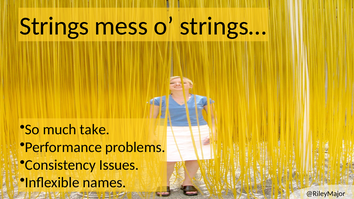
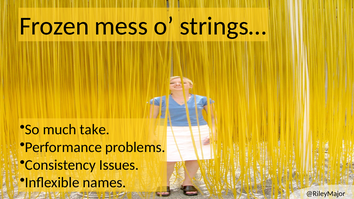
Strings: Strings -> Frozen
